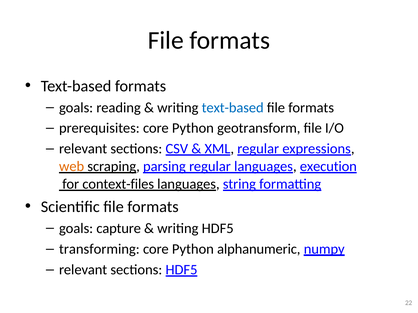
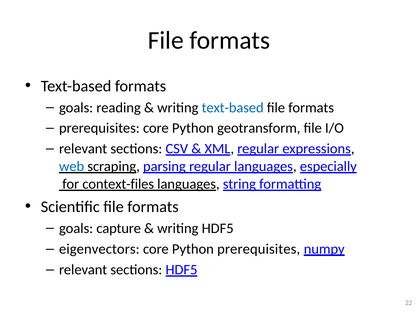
web colour: orange -> blue
execution: execution -> especially
transforming: transforming -> eigenvectors
Python alphanumeric: alphanumeric -> prerequisites
